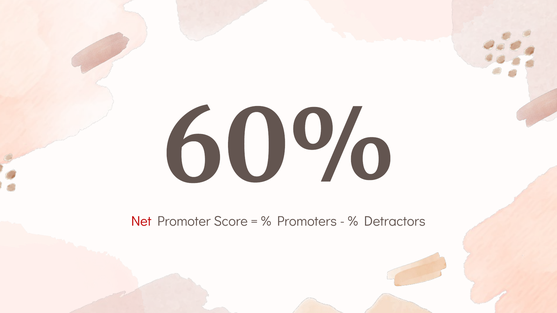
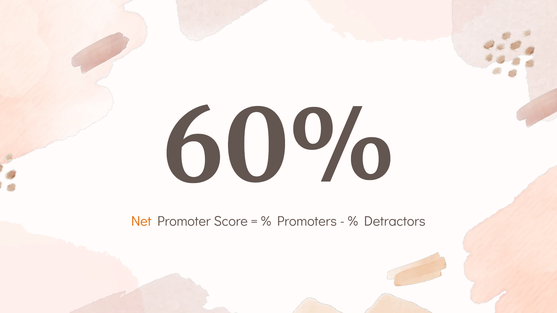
Net colour: red -> orange
